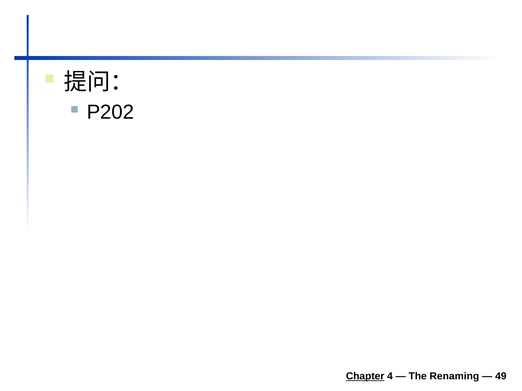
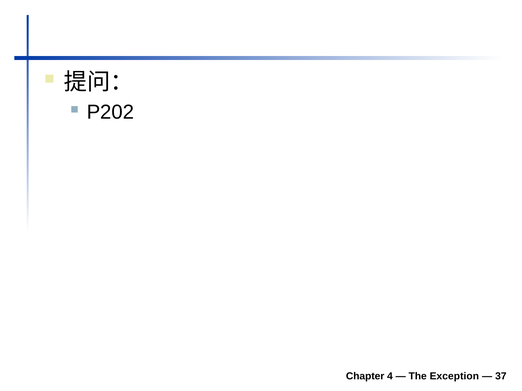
Chapter underline: present -> none
Renaming: Renaming -> Exception
49: 49 -> 37
